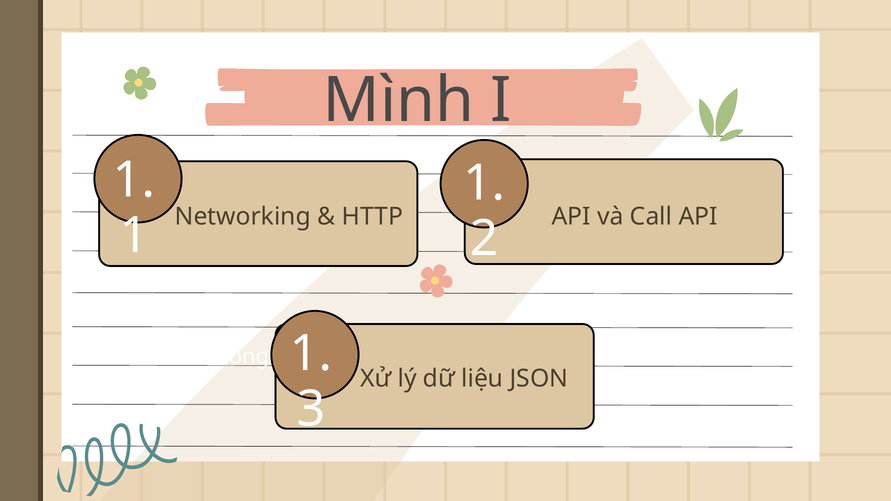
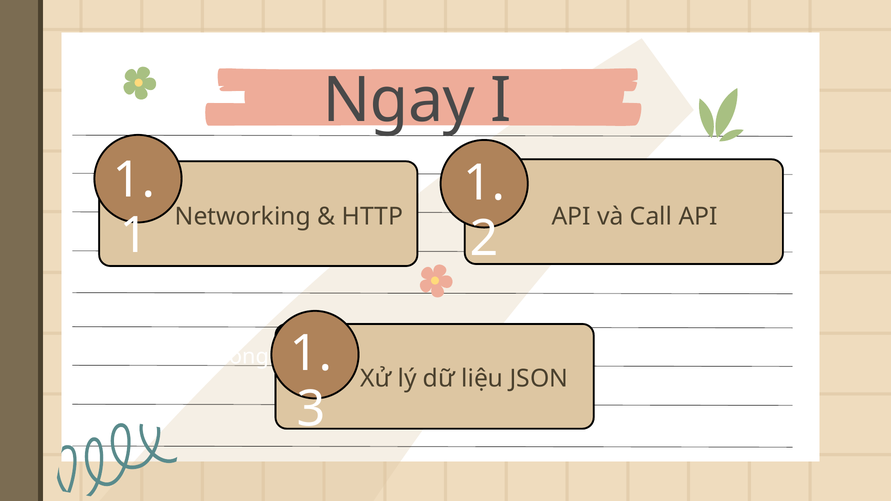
Mình: Mình -> Ngay
